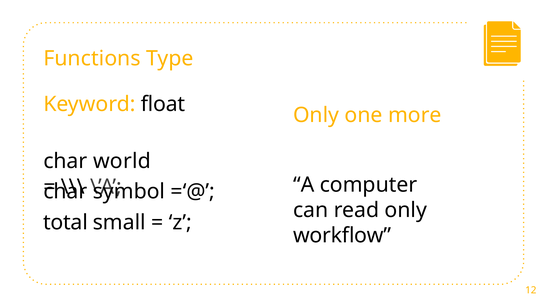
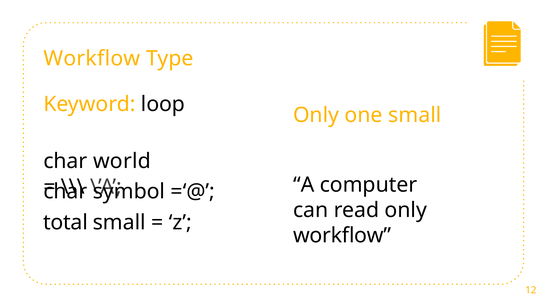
Functions at (92, 59): Functions -> Workflow
float: float -> loop
one more: more -> small
